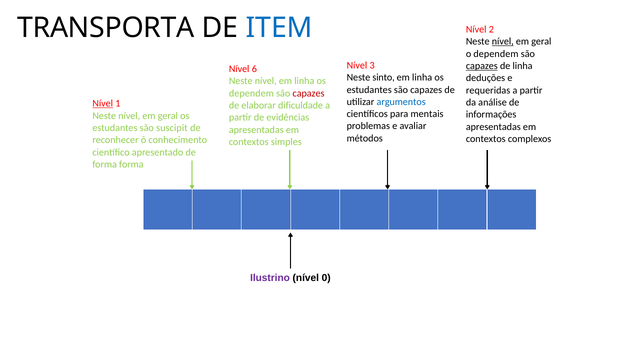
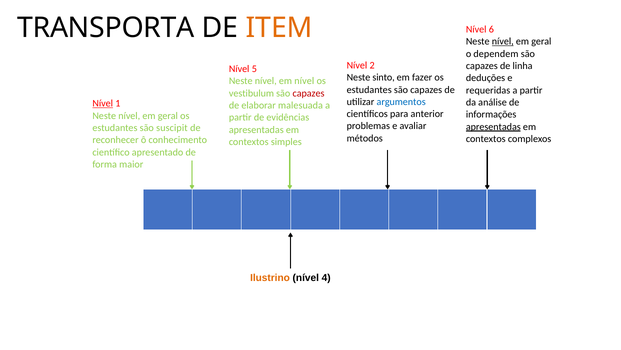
ITEM colour: blue -> orange
2: 2 -> 6
3: 3 -> 2
capazes at (482, 66) underline: present -> none
6: 6 -> 5
linha at (422, 77): linha -> fazer
nível em linha: linha -> nível
dependem at (251, 93): dependem -> vestibulum
dificuldade: dificuldade -> malesuada
mentais: mentais -> anterior
apresentadas at (493, 126) underline: none -> present
forma forma: forma -> maior
Ilustrino colour: purple -> orange
0: 0 -> 4
